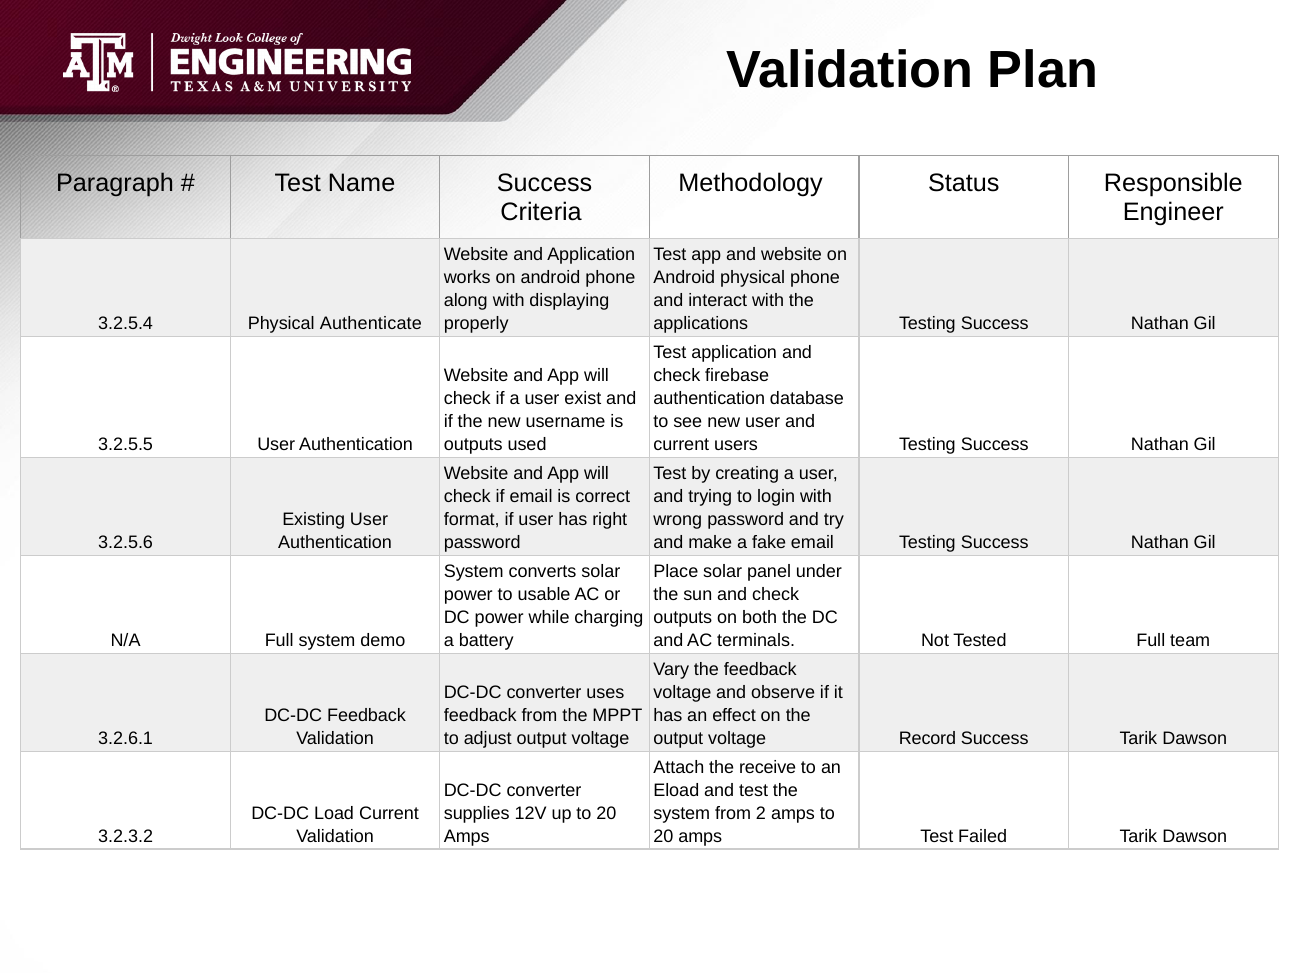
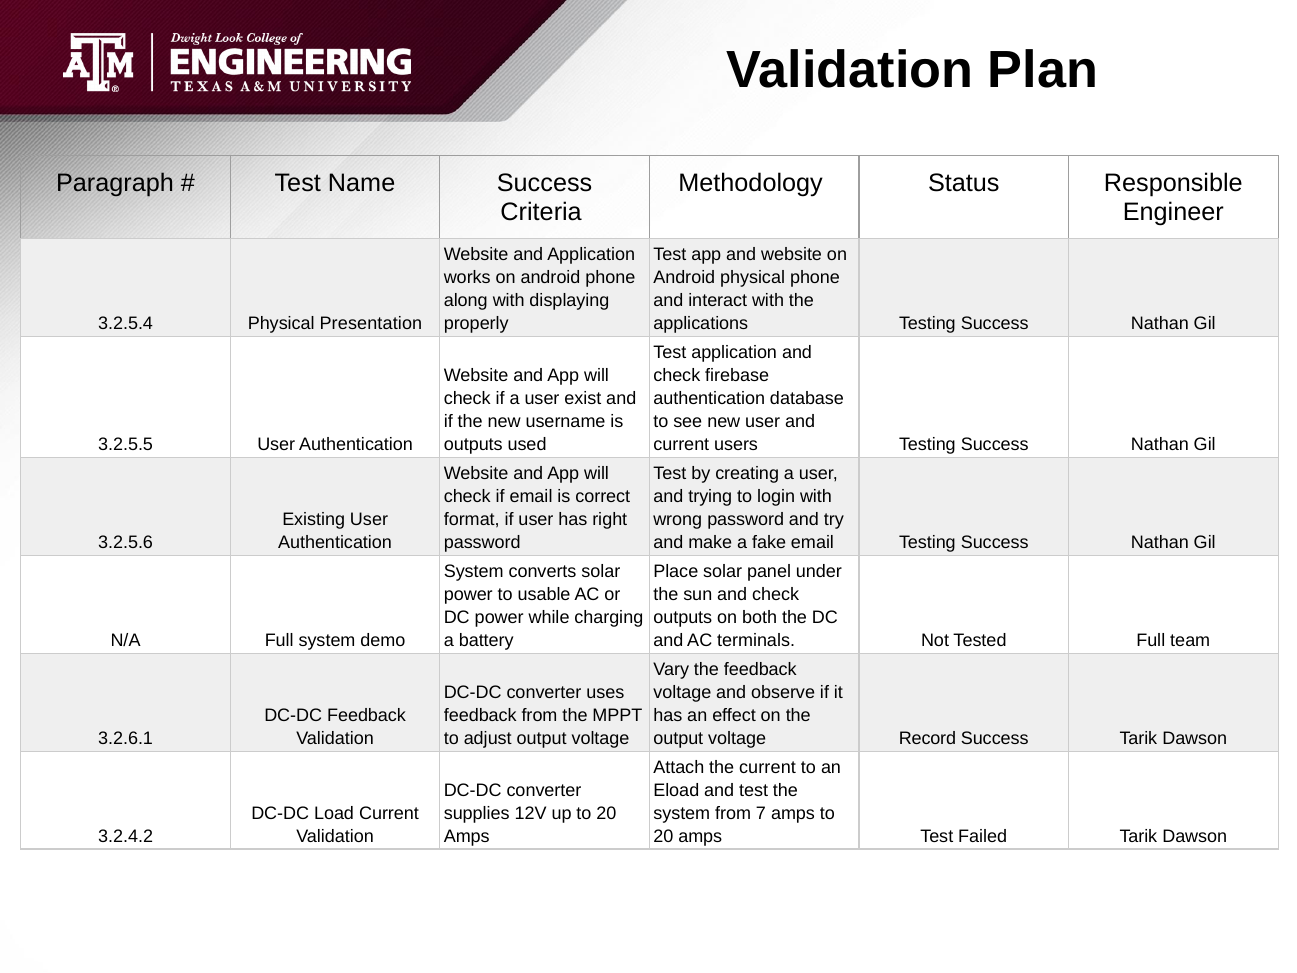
Authenticate: Authenticate -> Presentation
the receive: receive -> current
2: 2 -> 7
3.2.3.2: 3.2.3.2 -> 3.2.4.2
